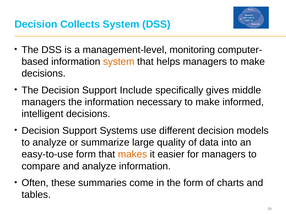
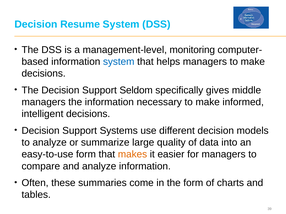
Collects: Collects -> Resume
system at (119, 62) colour: orange -> blue
Include: Include -> Seldom
